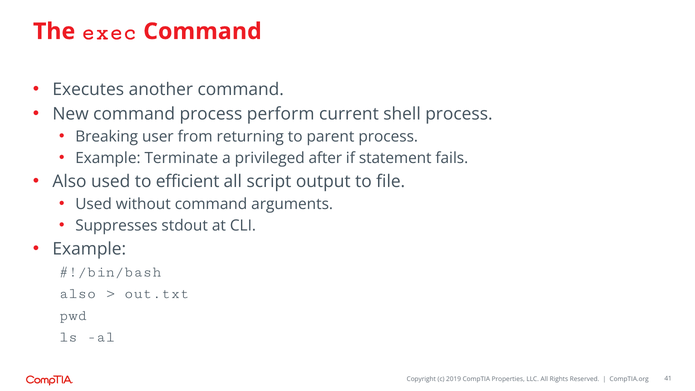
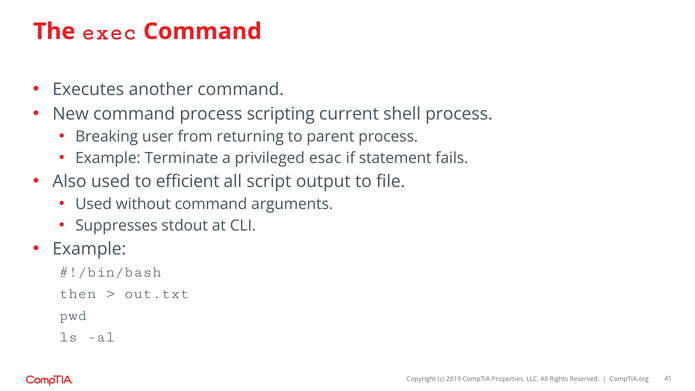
perform: perform -> scripting
after: after -> esac
also at (78, 293): also -> then
